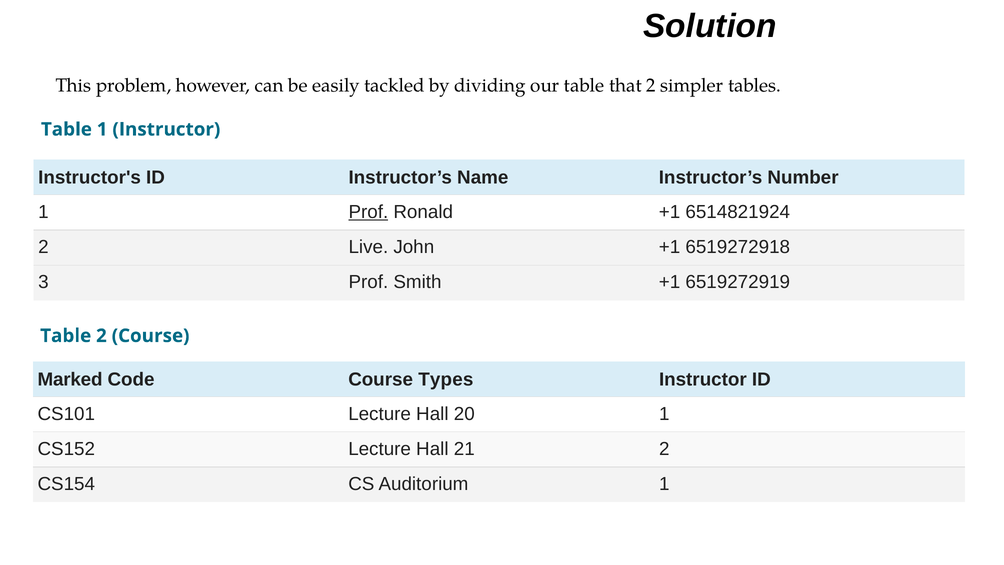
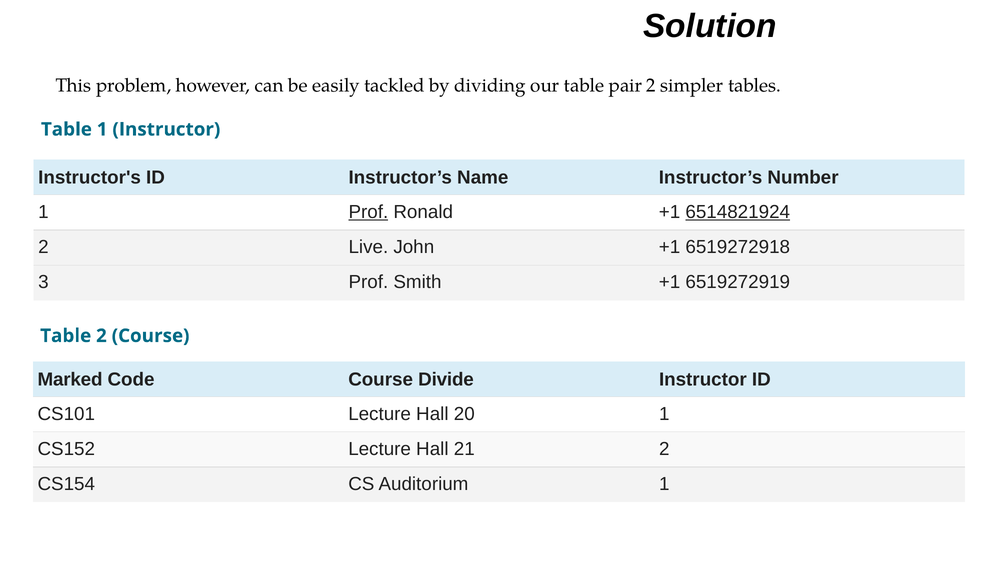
that: that -> pair
6514821924 underline: none -> present
Types: Types -> Divide
